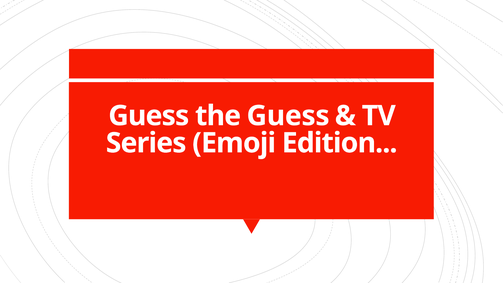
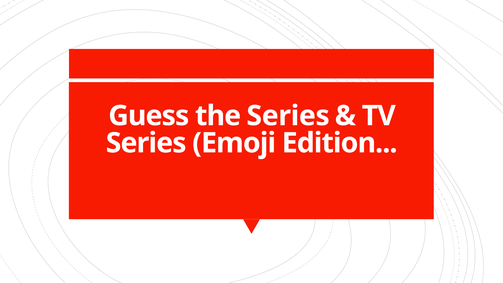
the Guess: Guess -> Series
